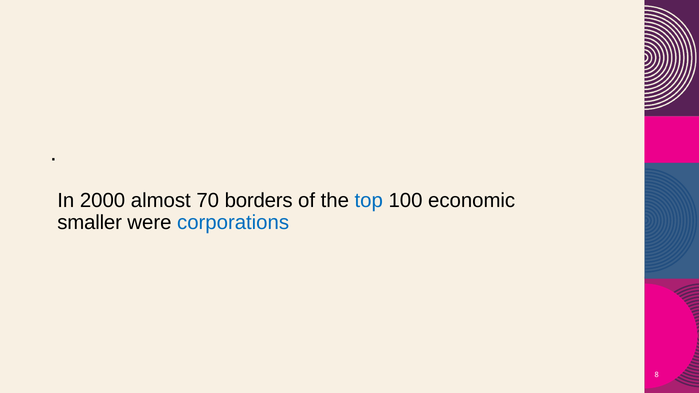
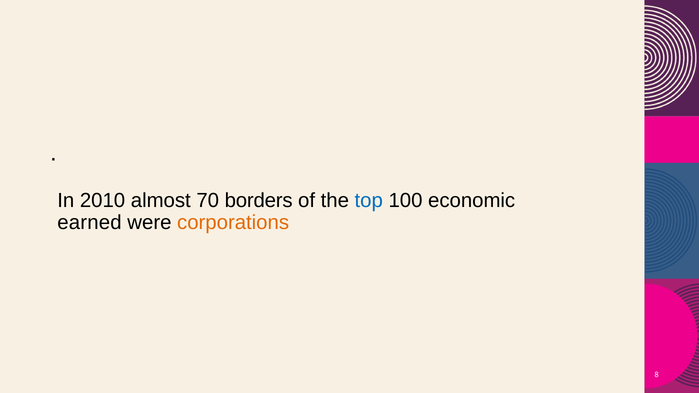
2000: 2000 -> 2010
smaller: smaller -> earned
corporations colour: blue -> orange
